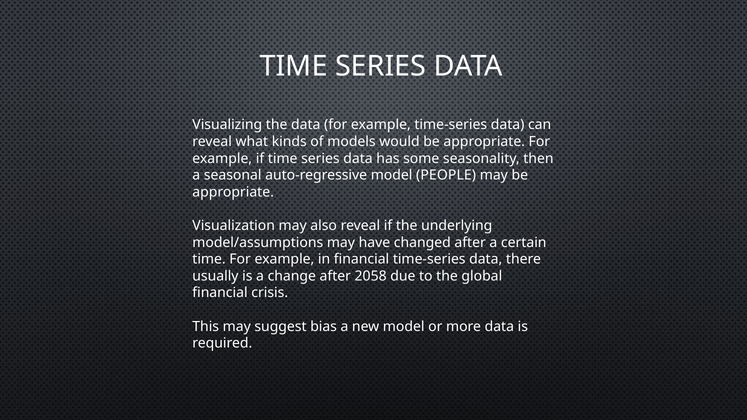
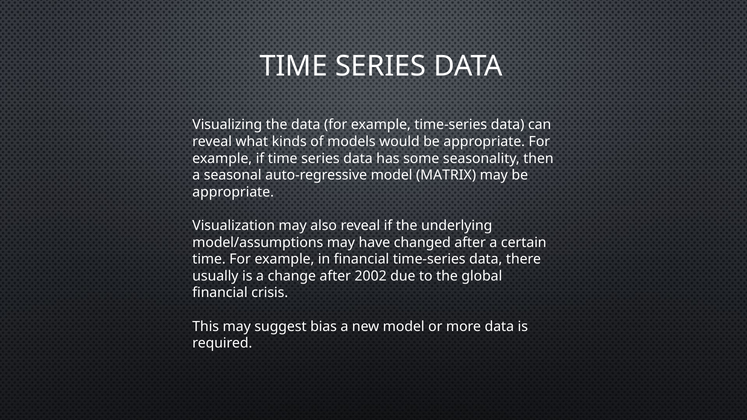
PEOPLE: PEOPLE -> MATRIX
2058: 2058 -> 2002
